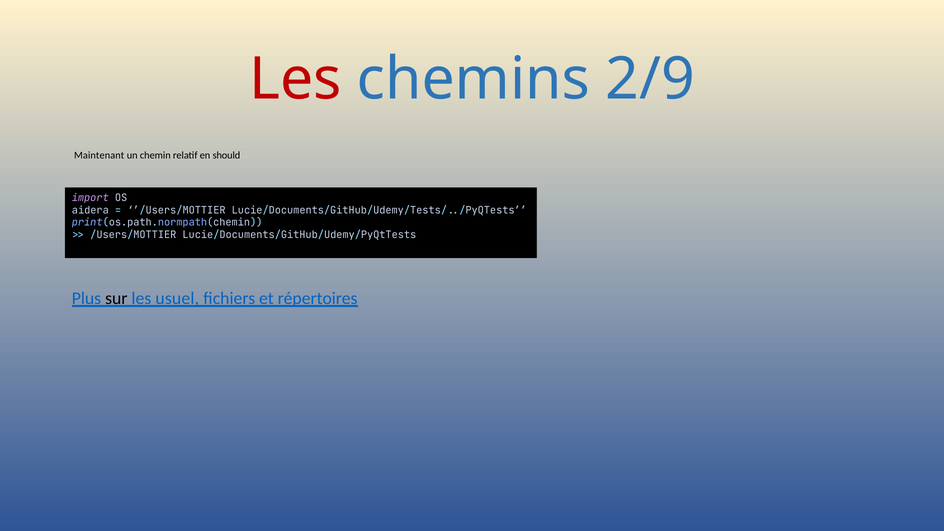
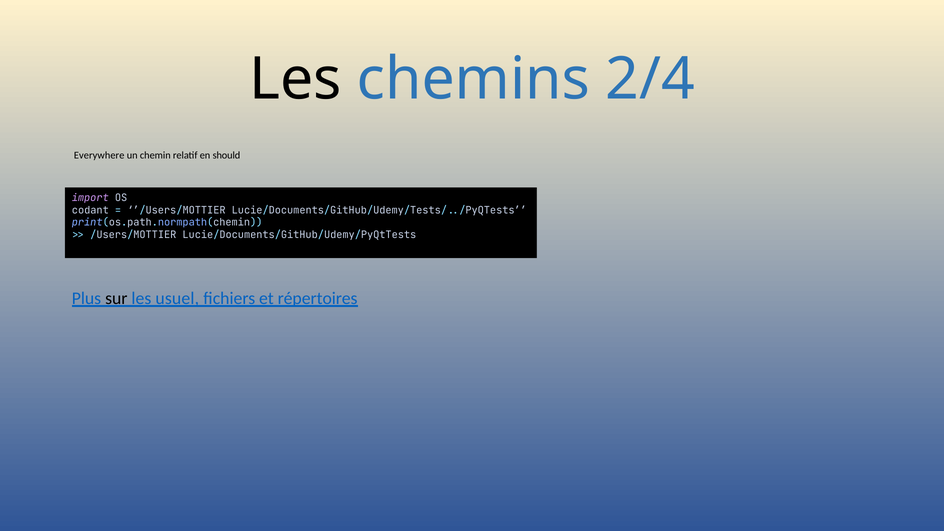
Les at (295, 79) colour: red -> black
2/9: 2/9 -> 2/4
Maintenant: Maintenant -> Everywhere
aidera: aidera -> codant
